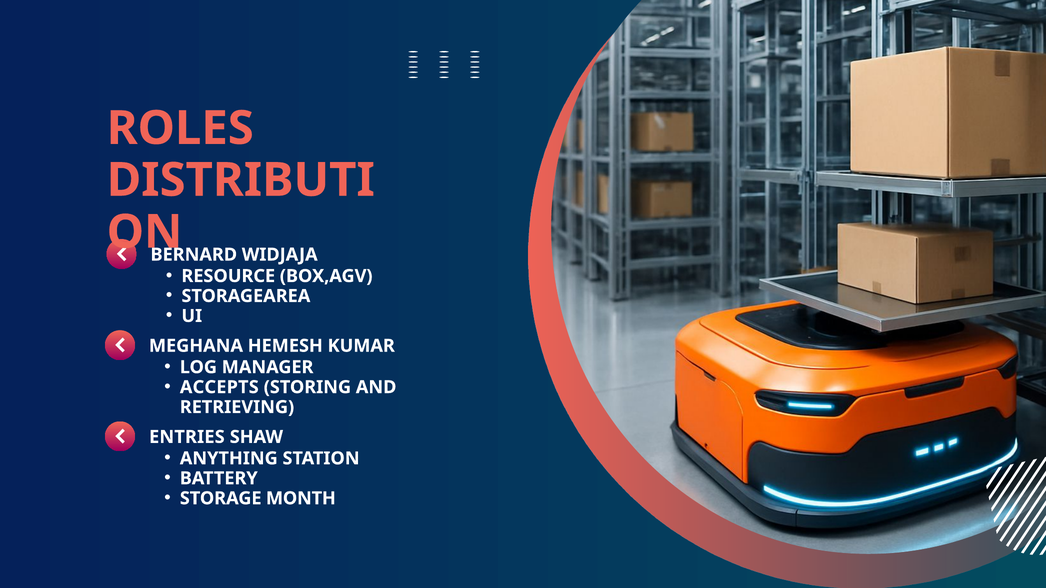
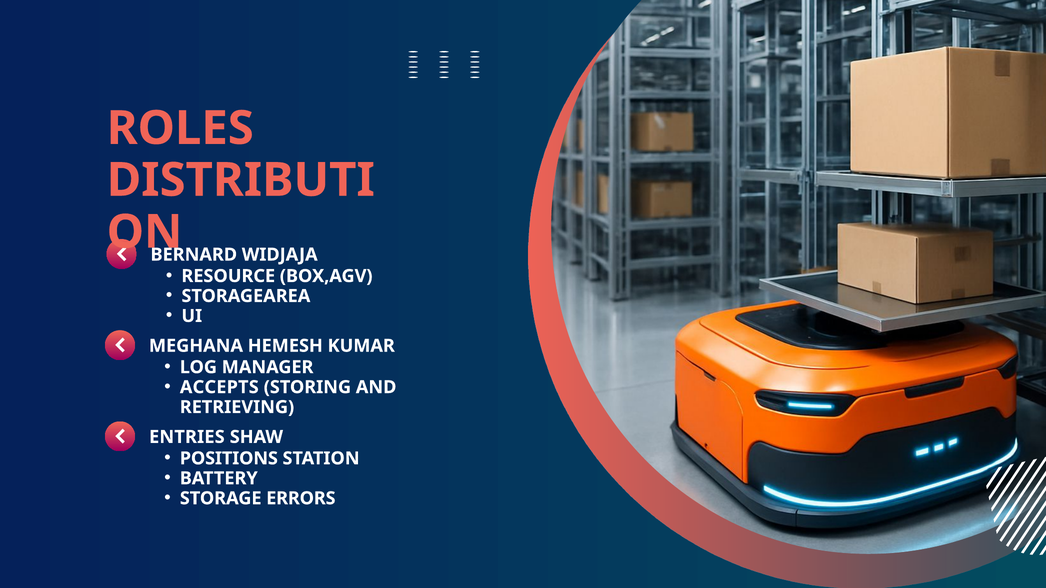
ANYTHING: ANYTHING -> POSITIONS
MONTH: MONTH -> ERRORS
